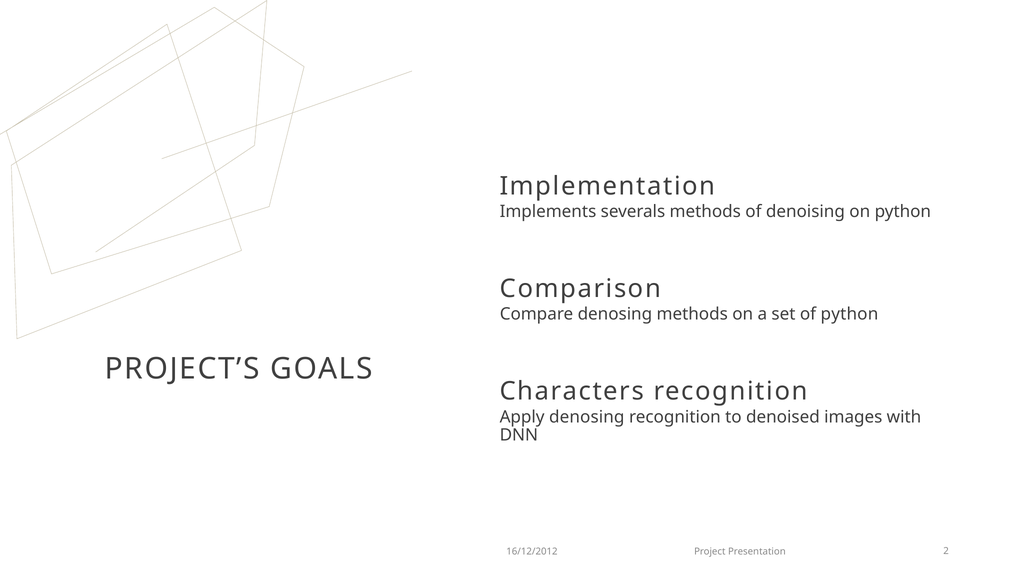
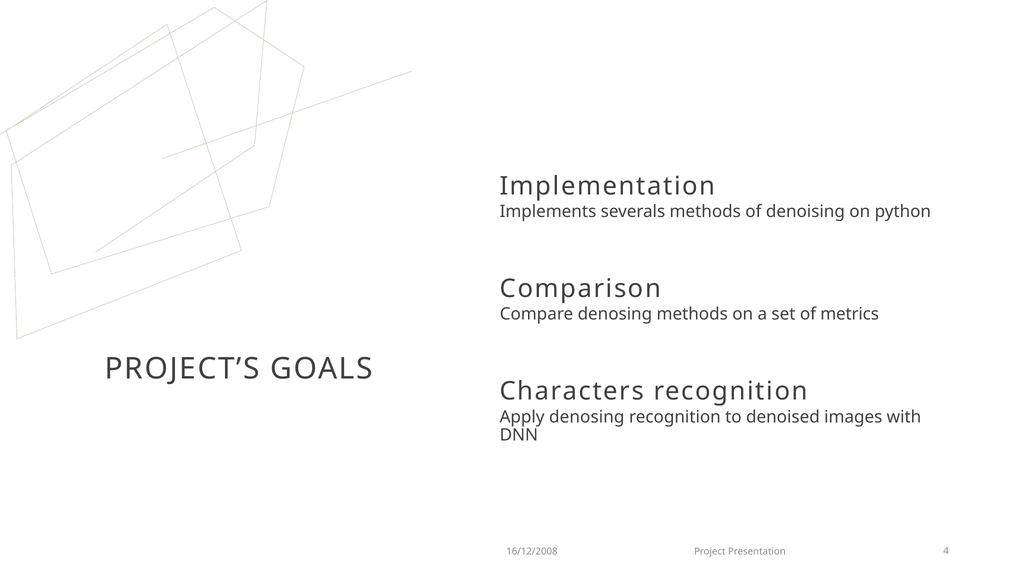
of python: python -> metrics
16/12/2012: 16/12/2012 -> 16/12/2008
2: 2 -> 4
